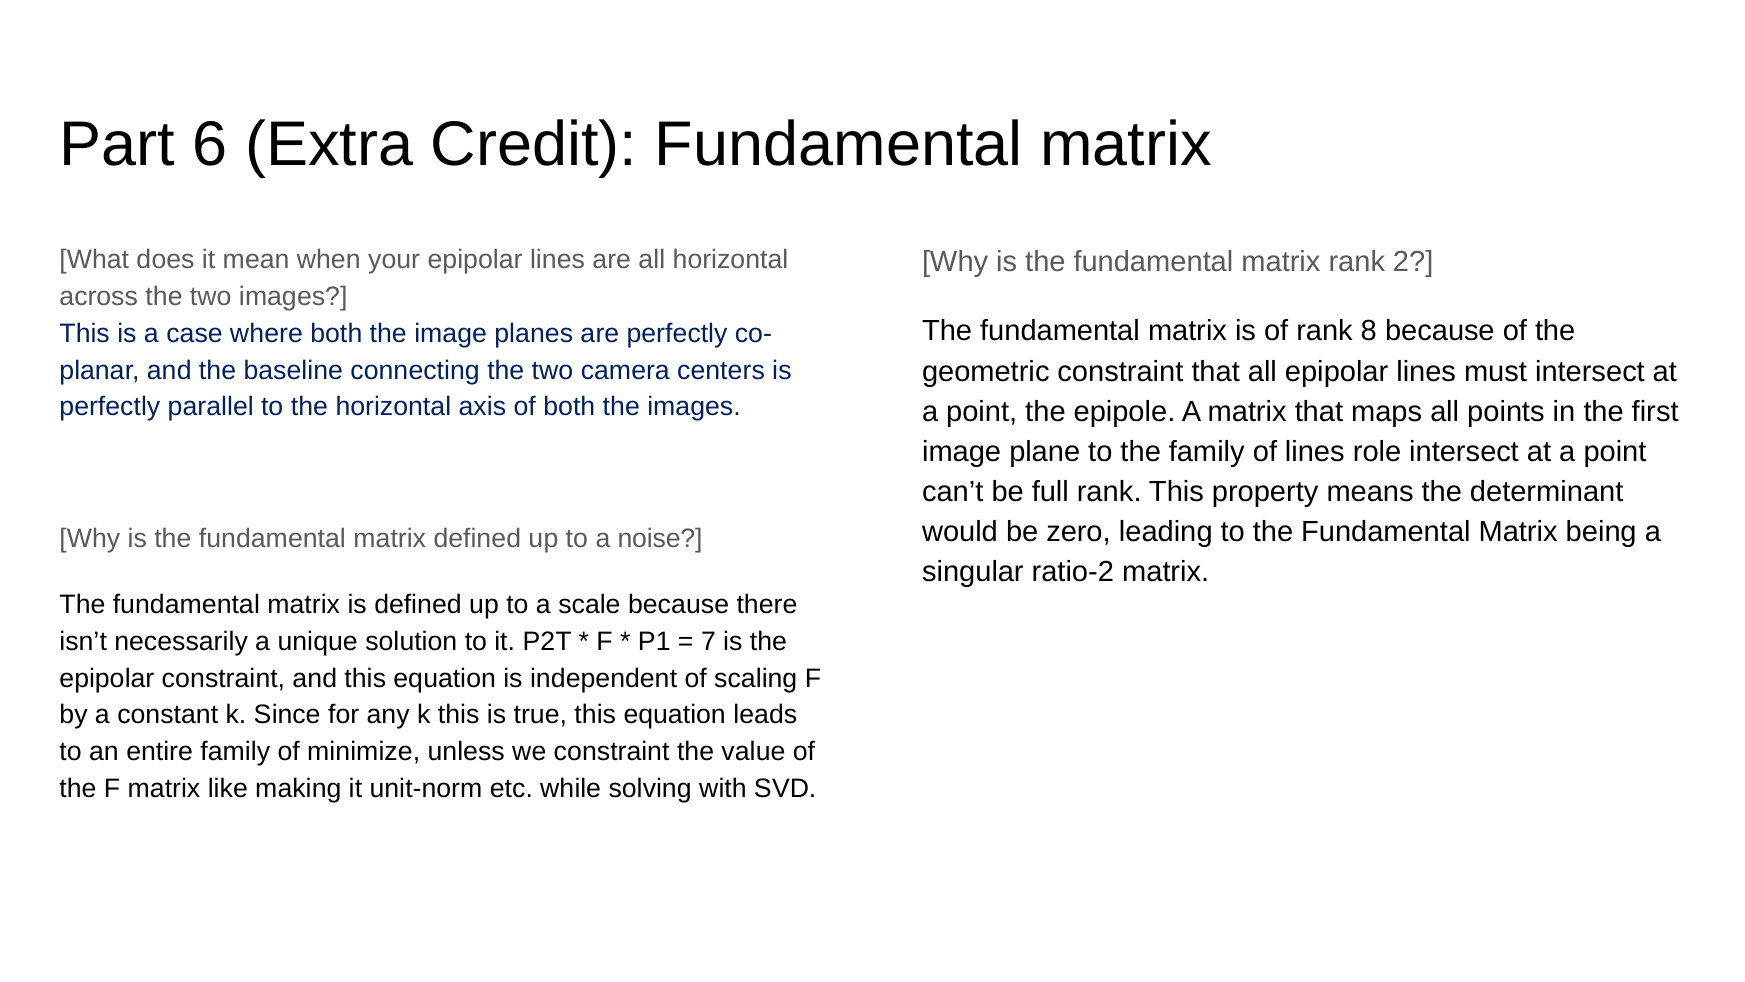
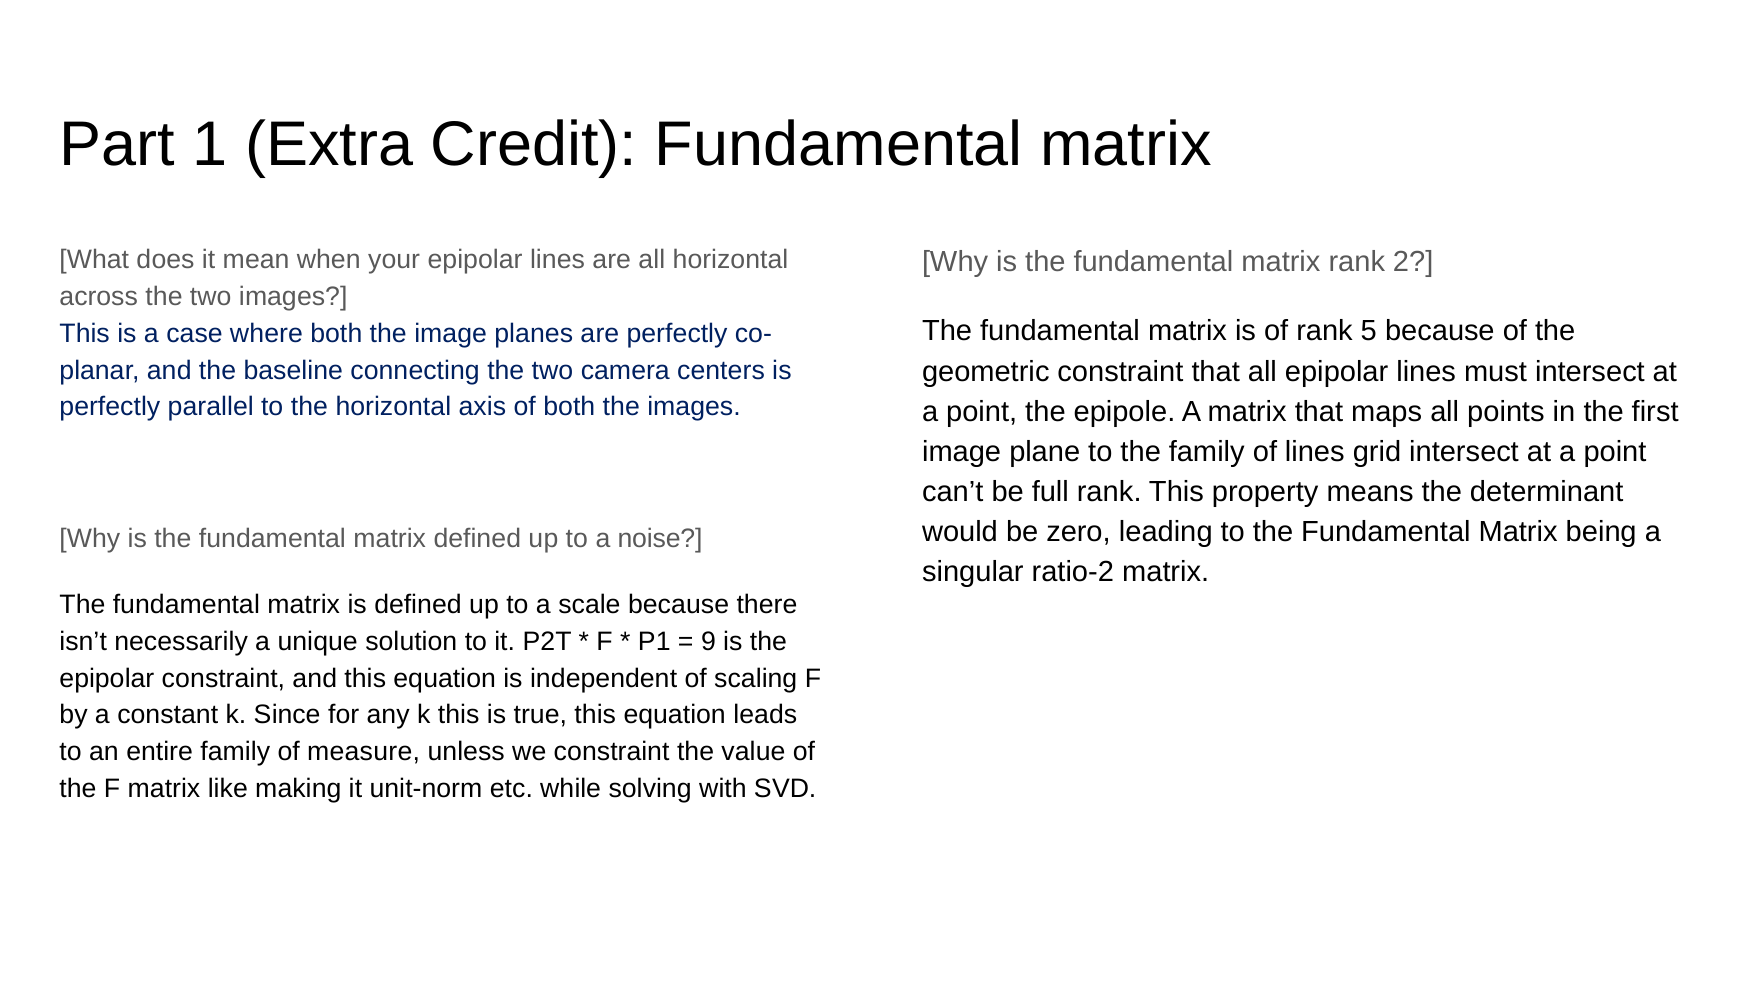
6: 6 -> 1
8: 8 -> 5
role: role -> grid
7: 7 -> 9
minimize: minimize -> measure
